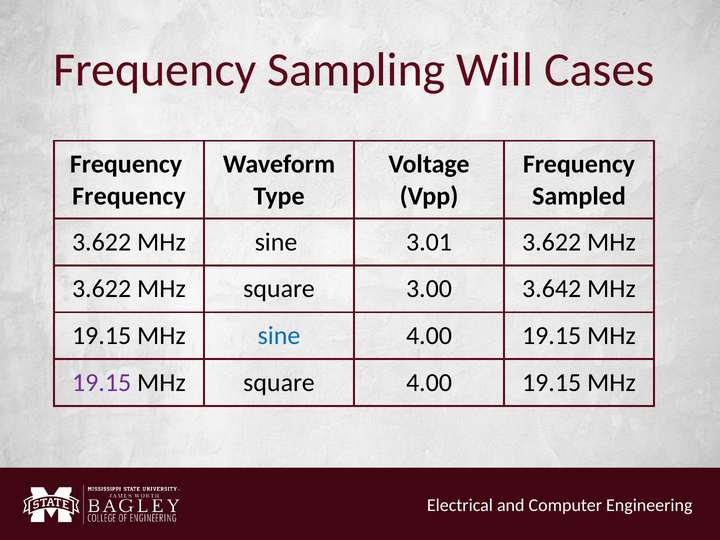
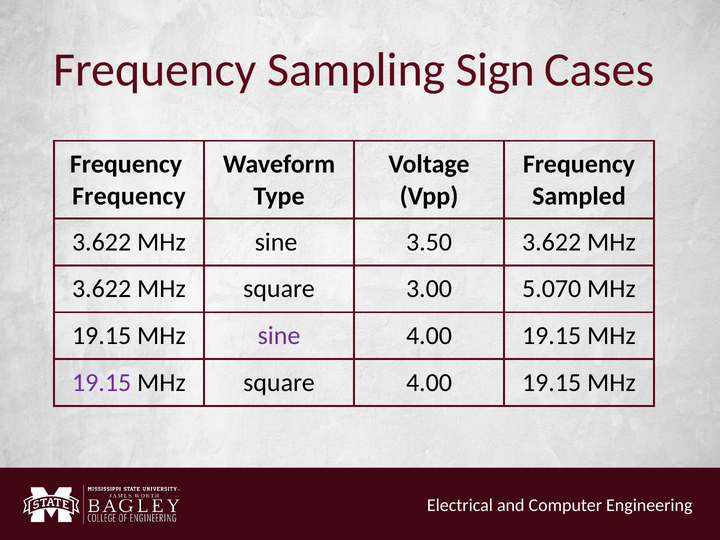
Will: Will -> Sign
3.01: 3.01 -> 3.50
3.642: 3.642 -> 5.070
sine at (279, 336) colour: blue -> purple
